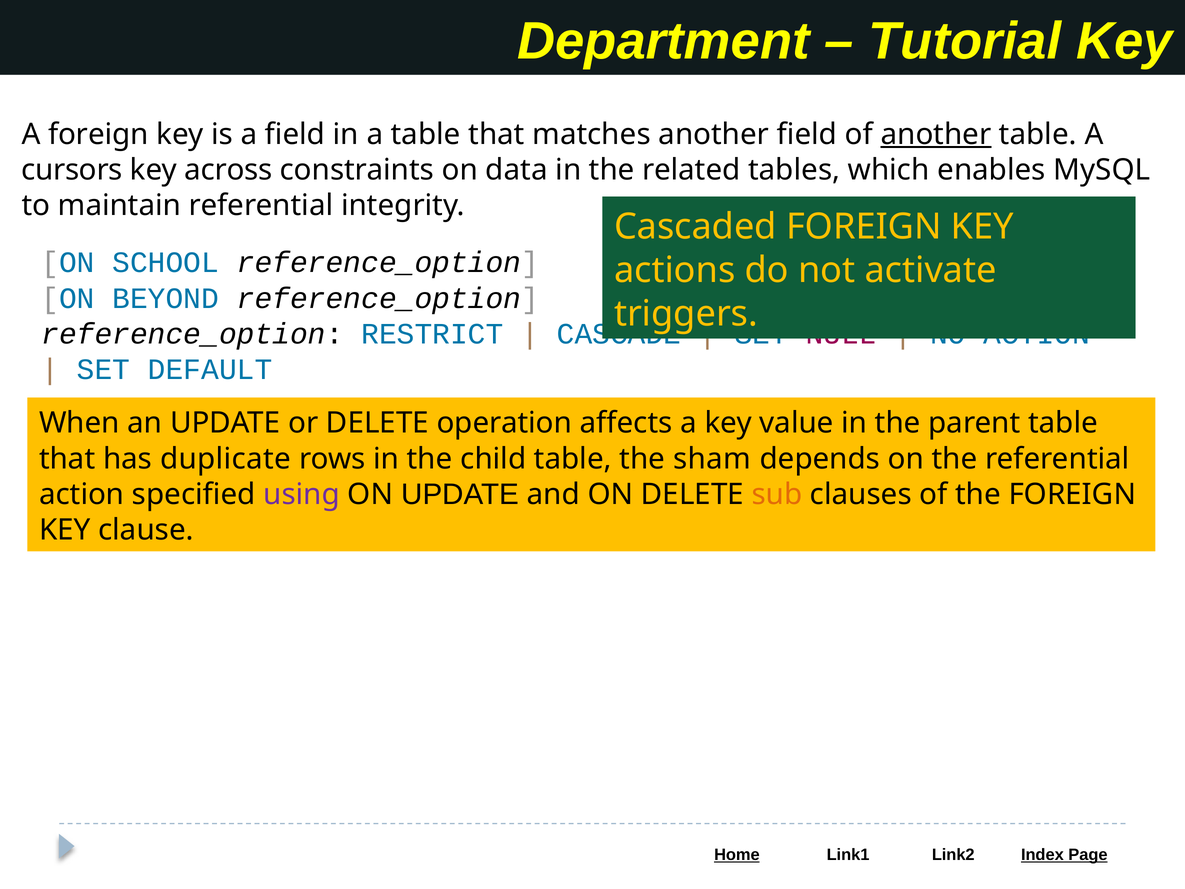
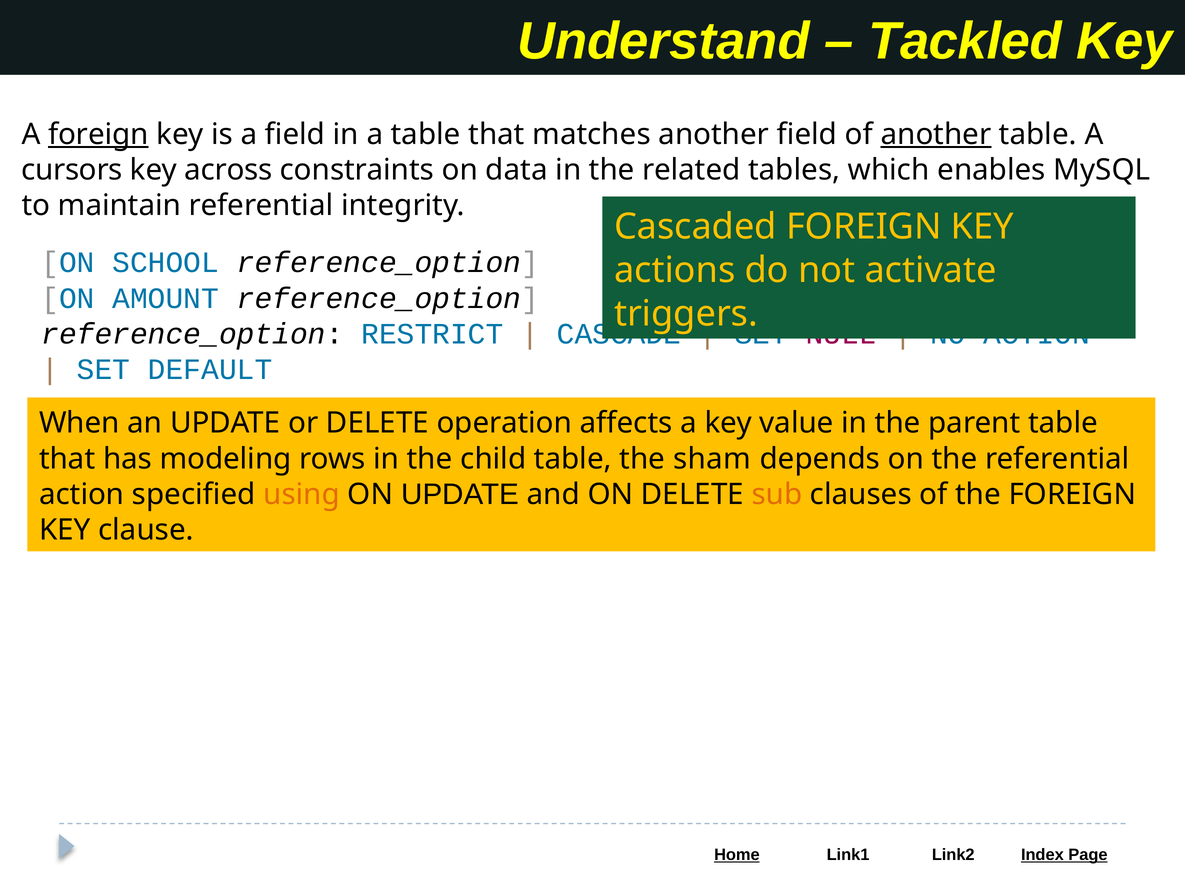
Department: Department -> Understand
Tutorial: Tutorial -> Tackled
foreign at (98, 134) underline: none -> present
BEYOND: BEYOND -> AMOUNT
duplicate: duplicate -> modeling
using colour: purple -> orange
